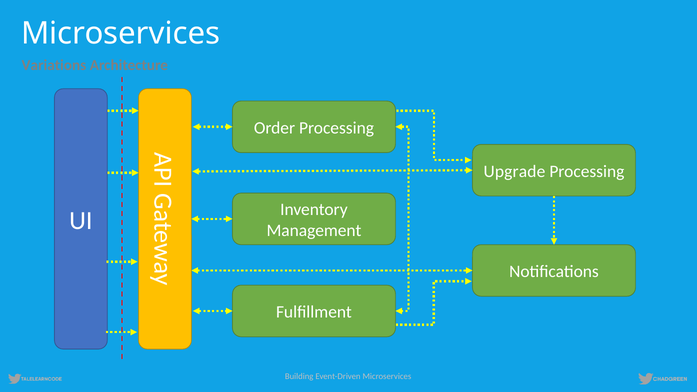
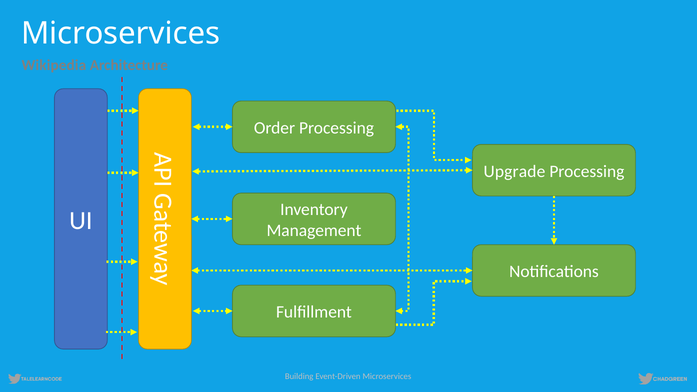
Variations: Variations -> Wikipedia
